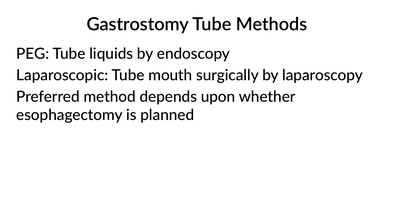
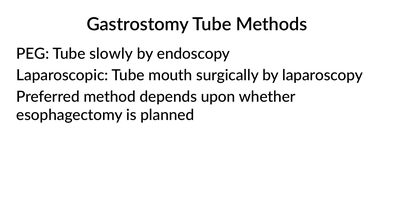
liquids: liquids -> slowly
